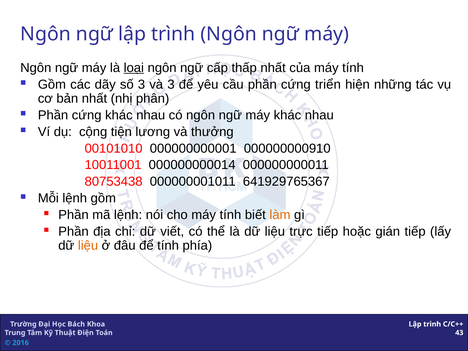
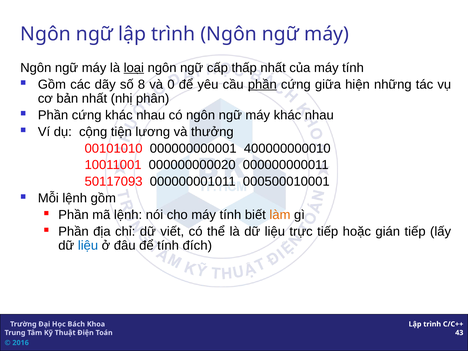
số 3: 3 -> 8
và 3: 3 -> 0
phần at (262, 84) underline: none -> present
triển: triển -> giữa
000000000910: 000000000910 -> 400000000010
000000000014: 000000000014 -> 000000000020
80753438: 80753438 -> 50117093
641929765367: 641929765367 -> 000500010001
liệu at (88, 246) colour: orange -> blue
phía: phía -> đích
